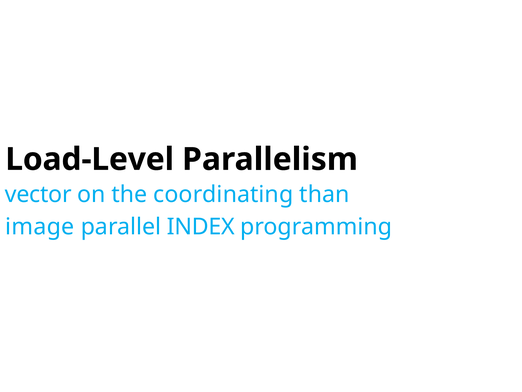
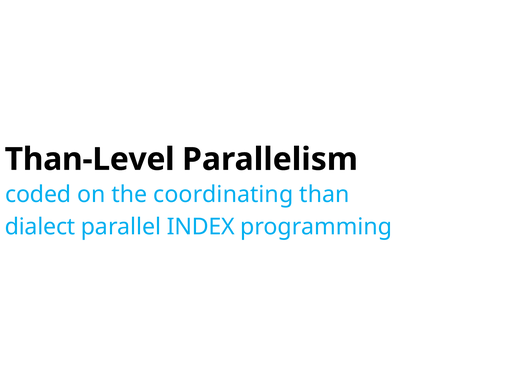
Load-Level: Load-Level -> Than-Level
vector: vector -> coded
image: image -> dialect
